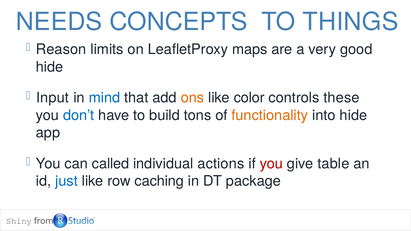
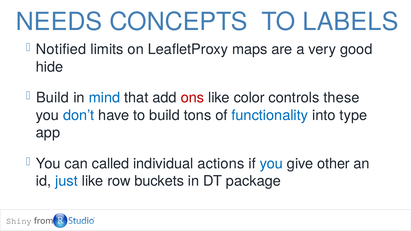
THINGS: THINGS -> LABELS
Reason: Reason -> Notified
Input at (53, 98): Input -> Build
ons colour: orange -> red
functionality colour: orange -> blue
into hide: hide -> type
you at (271, 164) colour: red -> blue
table: table -> other
caching: caching -> buckets
